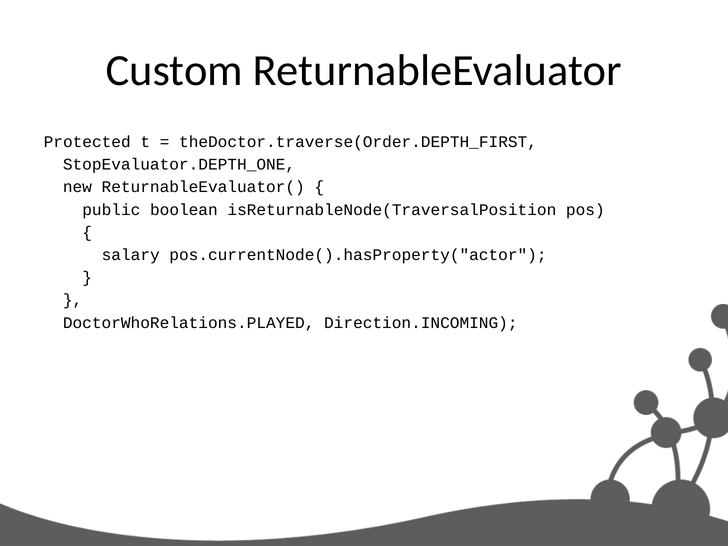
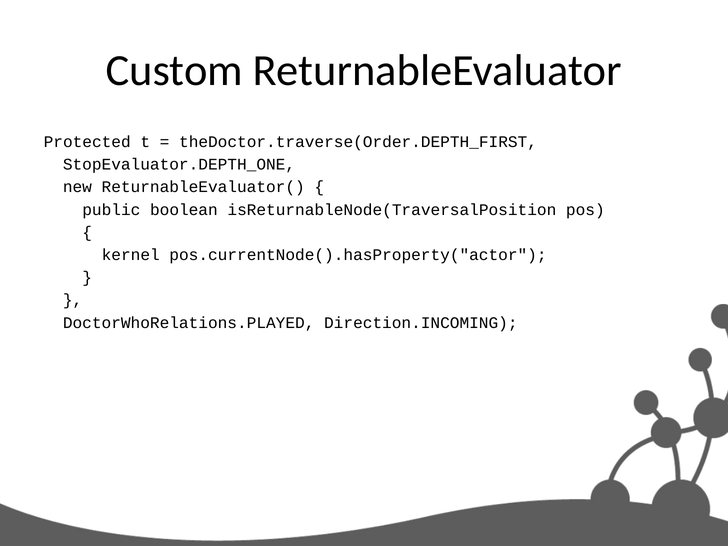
salary: salary -> kernel
